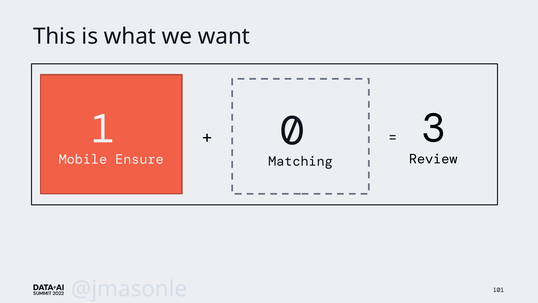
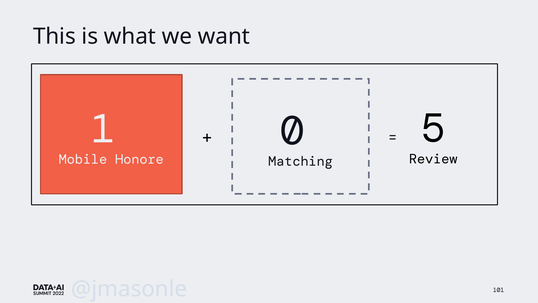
3: 3 -> 5
Ensure: Ensure -> Honore
